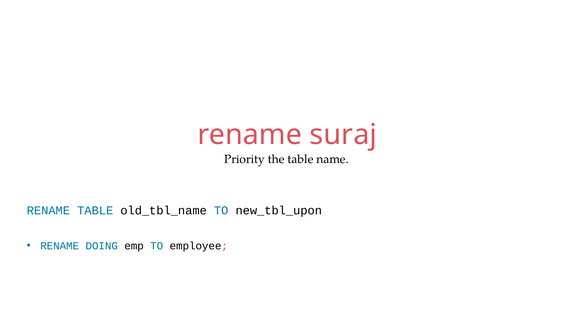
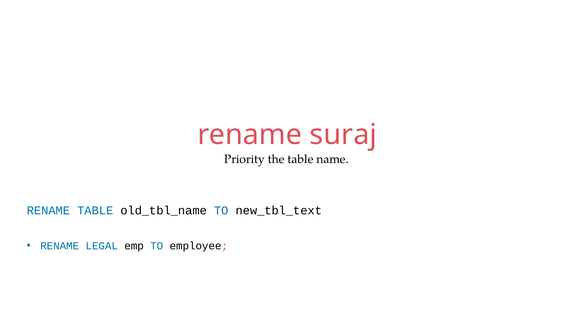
new_tbl_upon: new_tbl_upon -> new_tbl_text
DOING: DOING -> LEGAL
